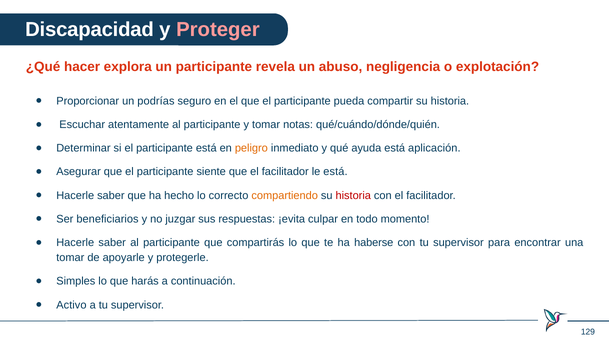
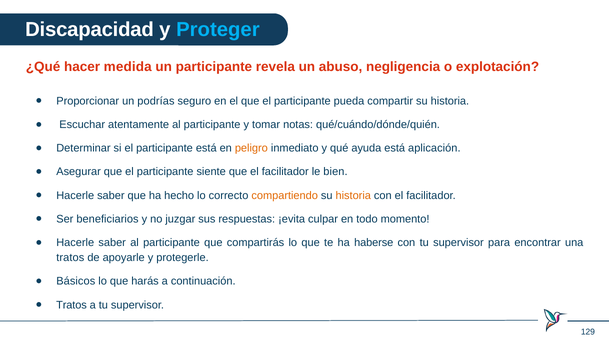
Proteger colour: pink -> light blue
explora: explora -> medida
le está: está -> bien
historia at (353, 196) colour: red -> orange
tomar at (70, 258): tomar -> tratos
Simples: Simples -> Básicos
Activo at (71, 305): Activo -> Tratos
